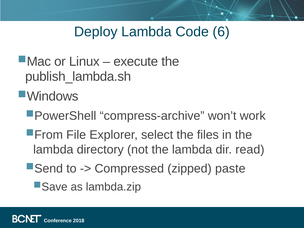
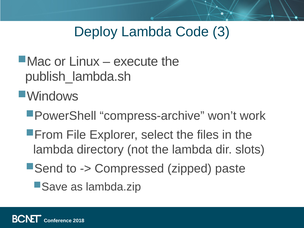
6: 6 -> 3
read: read -> slots
